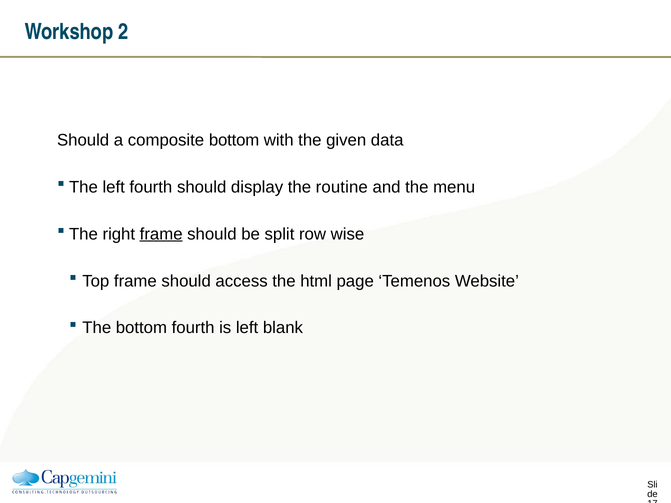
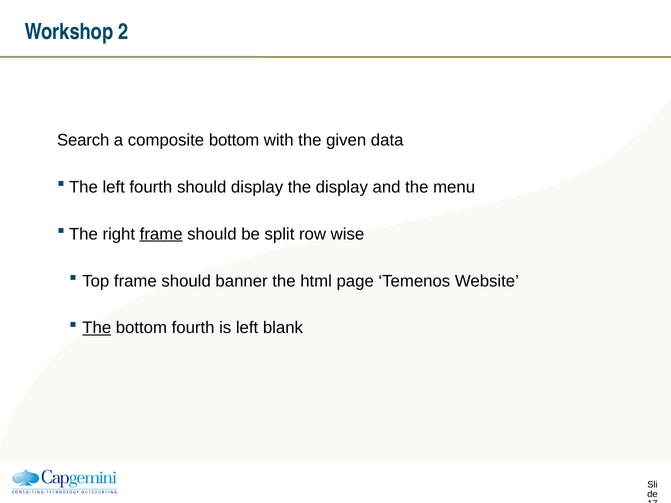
Should at (83, 140): Should -> Search
the routine: routine -> display
access: access -> banner
The at (97, 328) underline: none -> present
